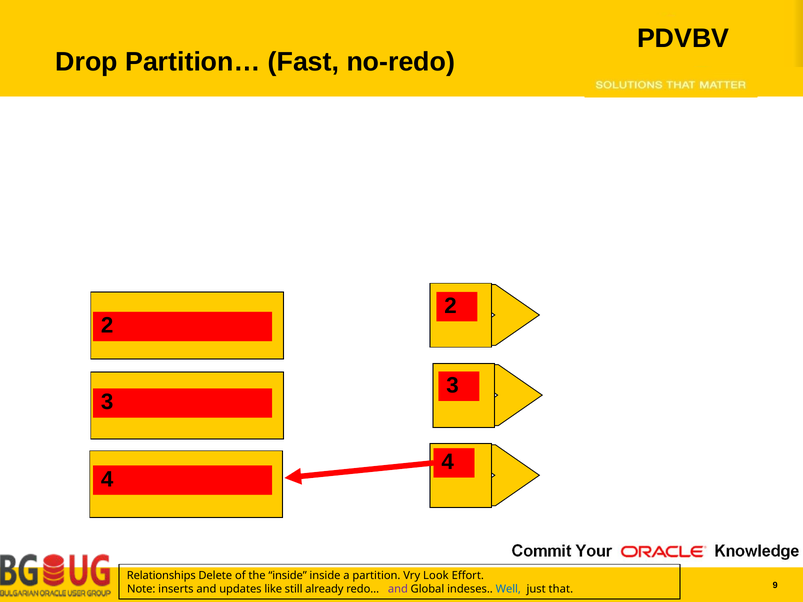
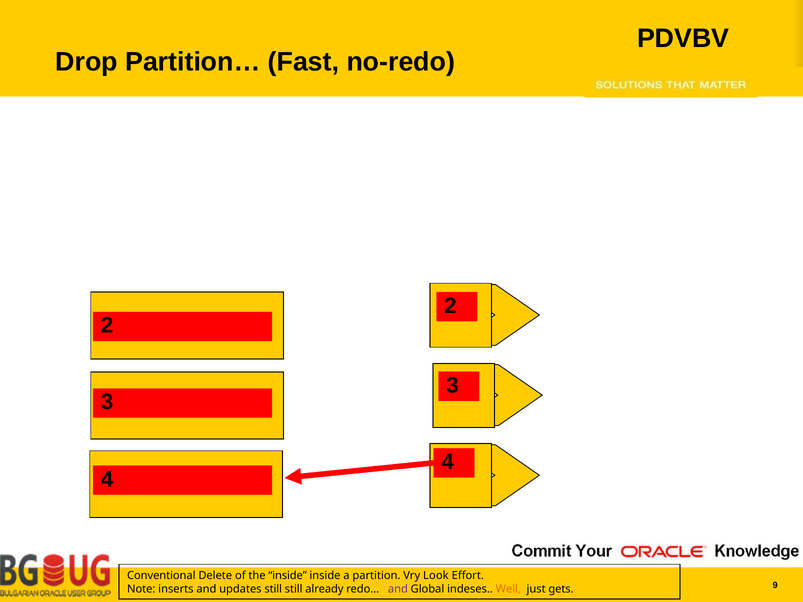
Relationships: Relationships -> Conventional
updates like: like -> still
Well colour: blue -> orange
that: that -> gets
